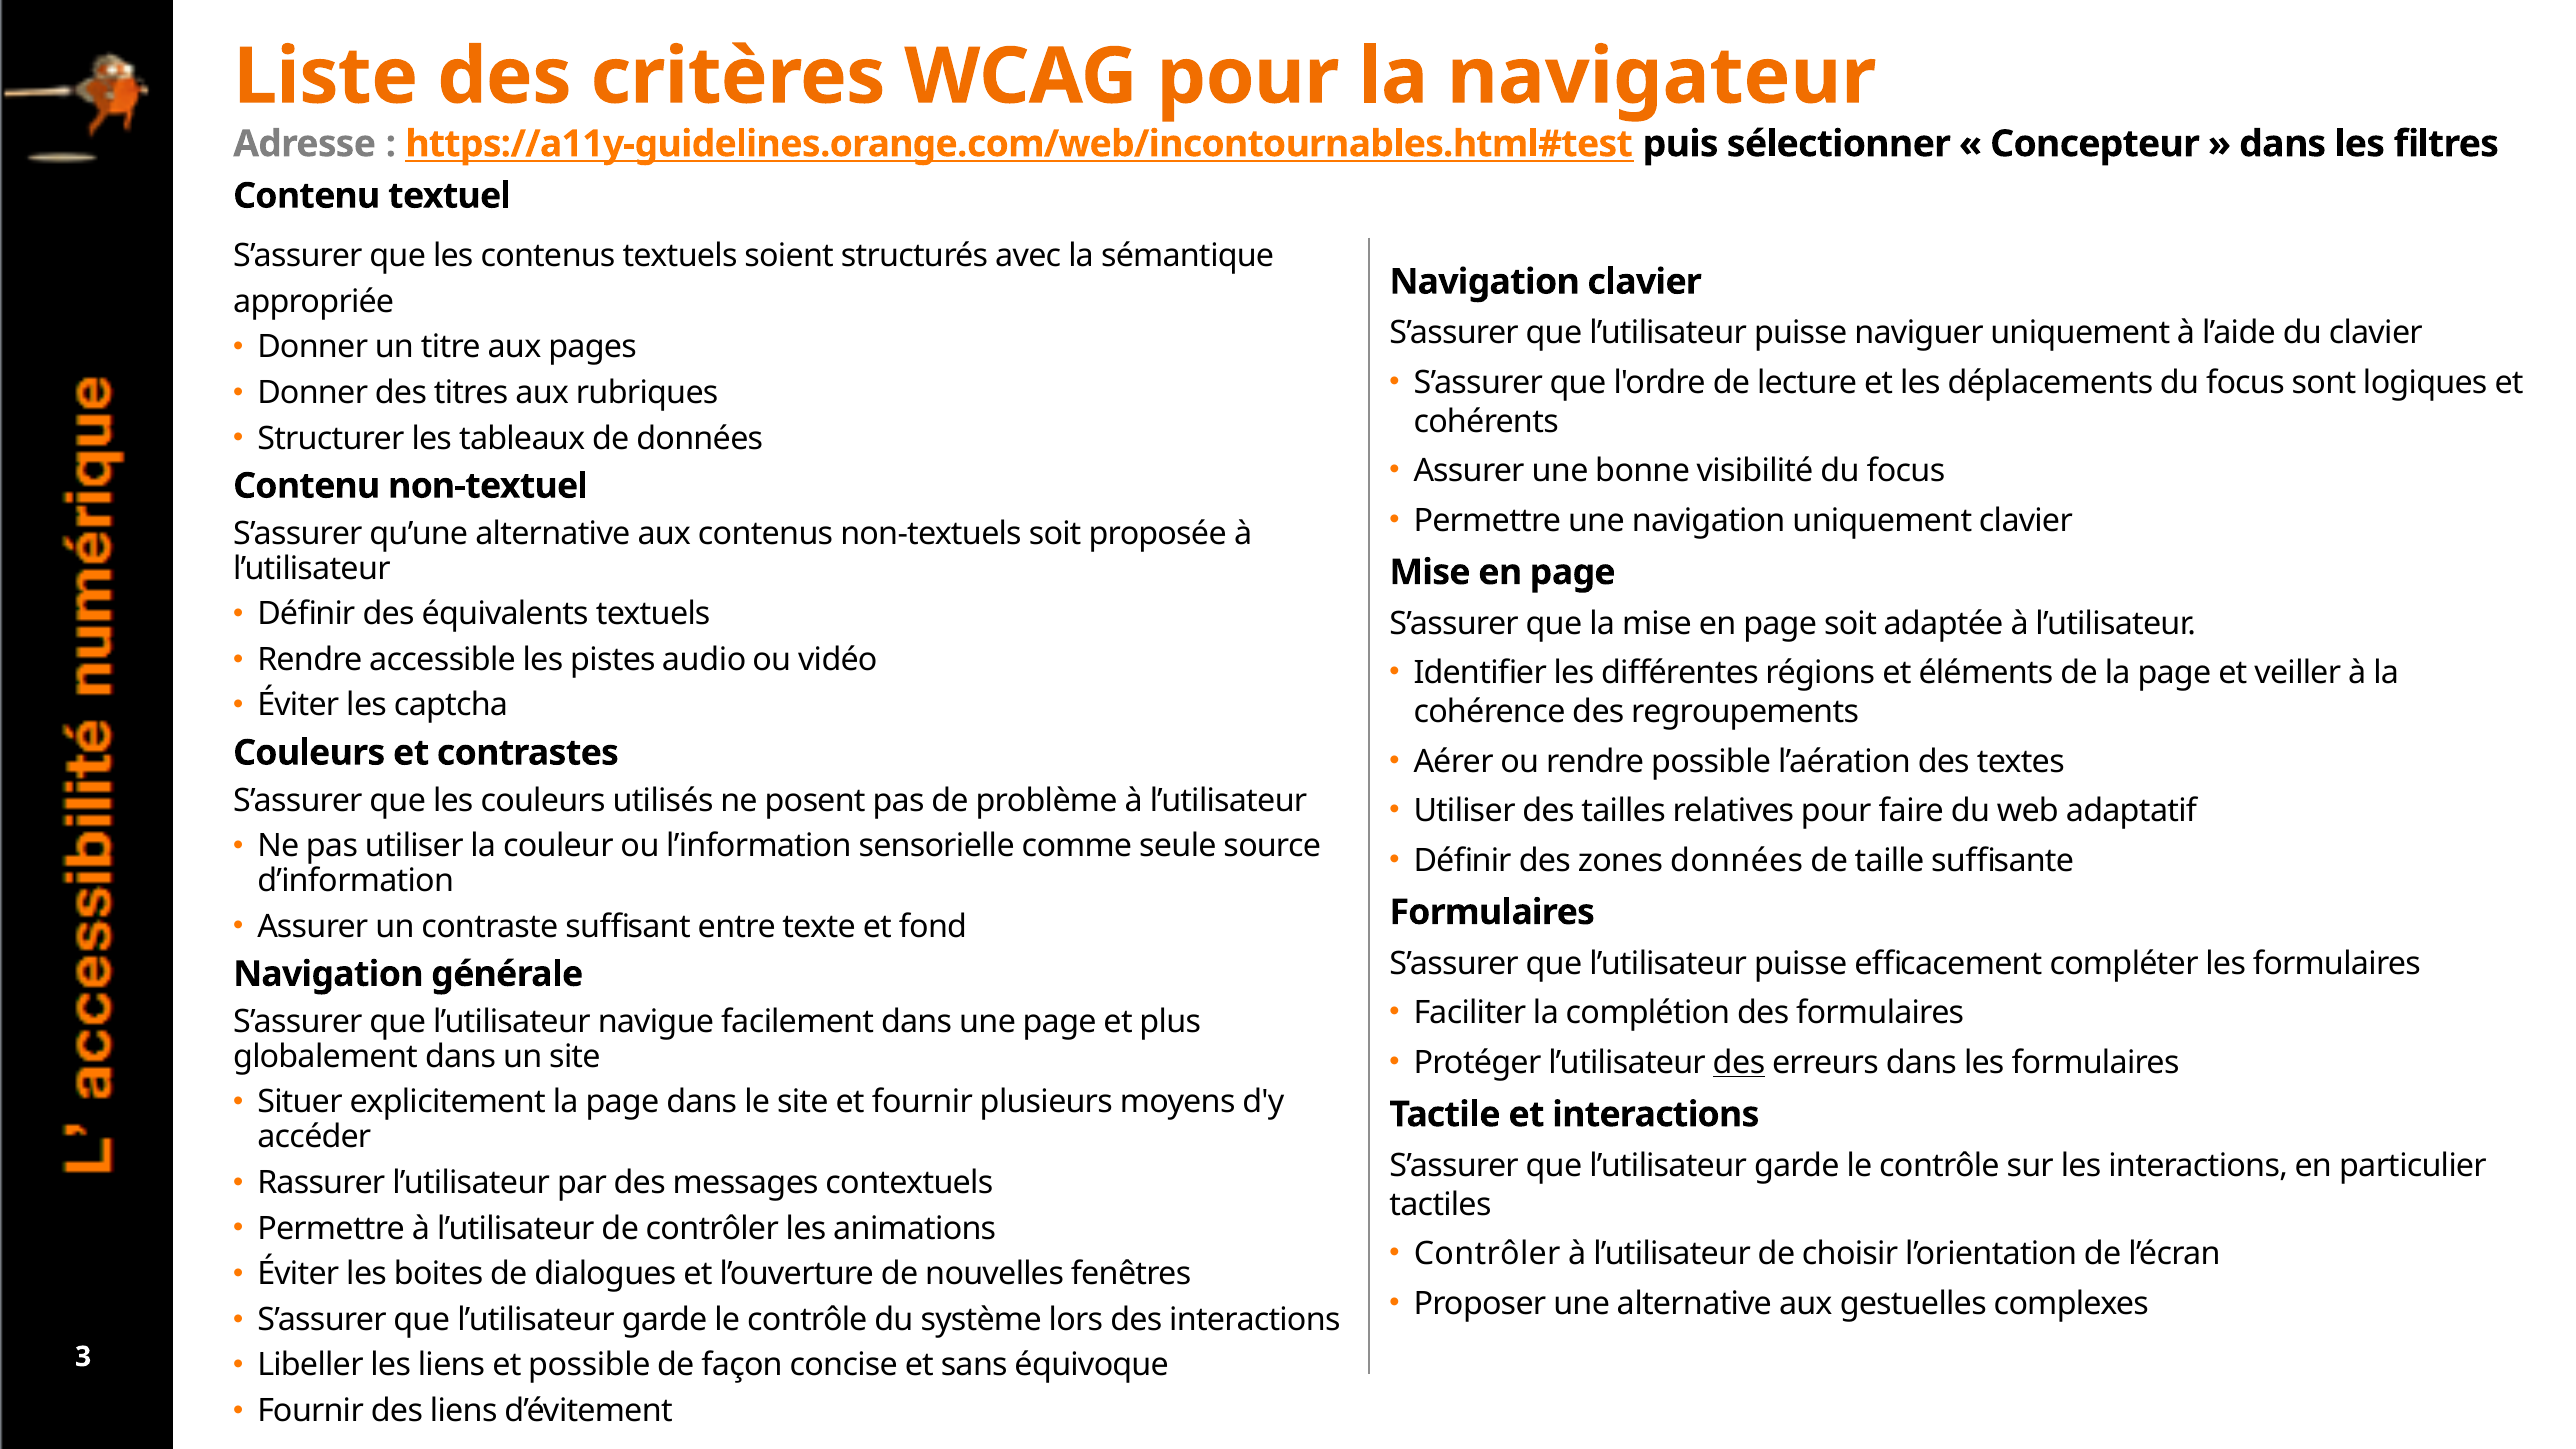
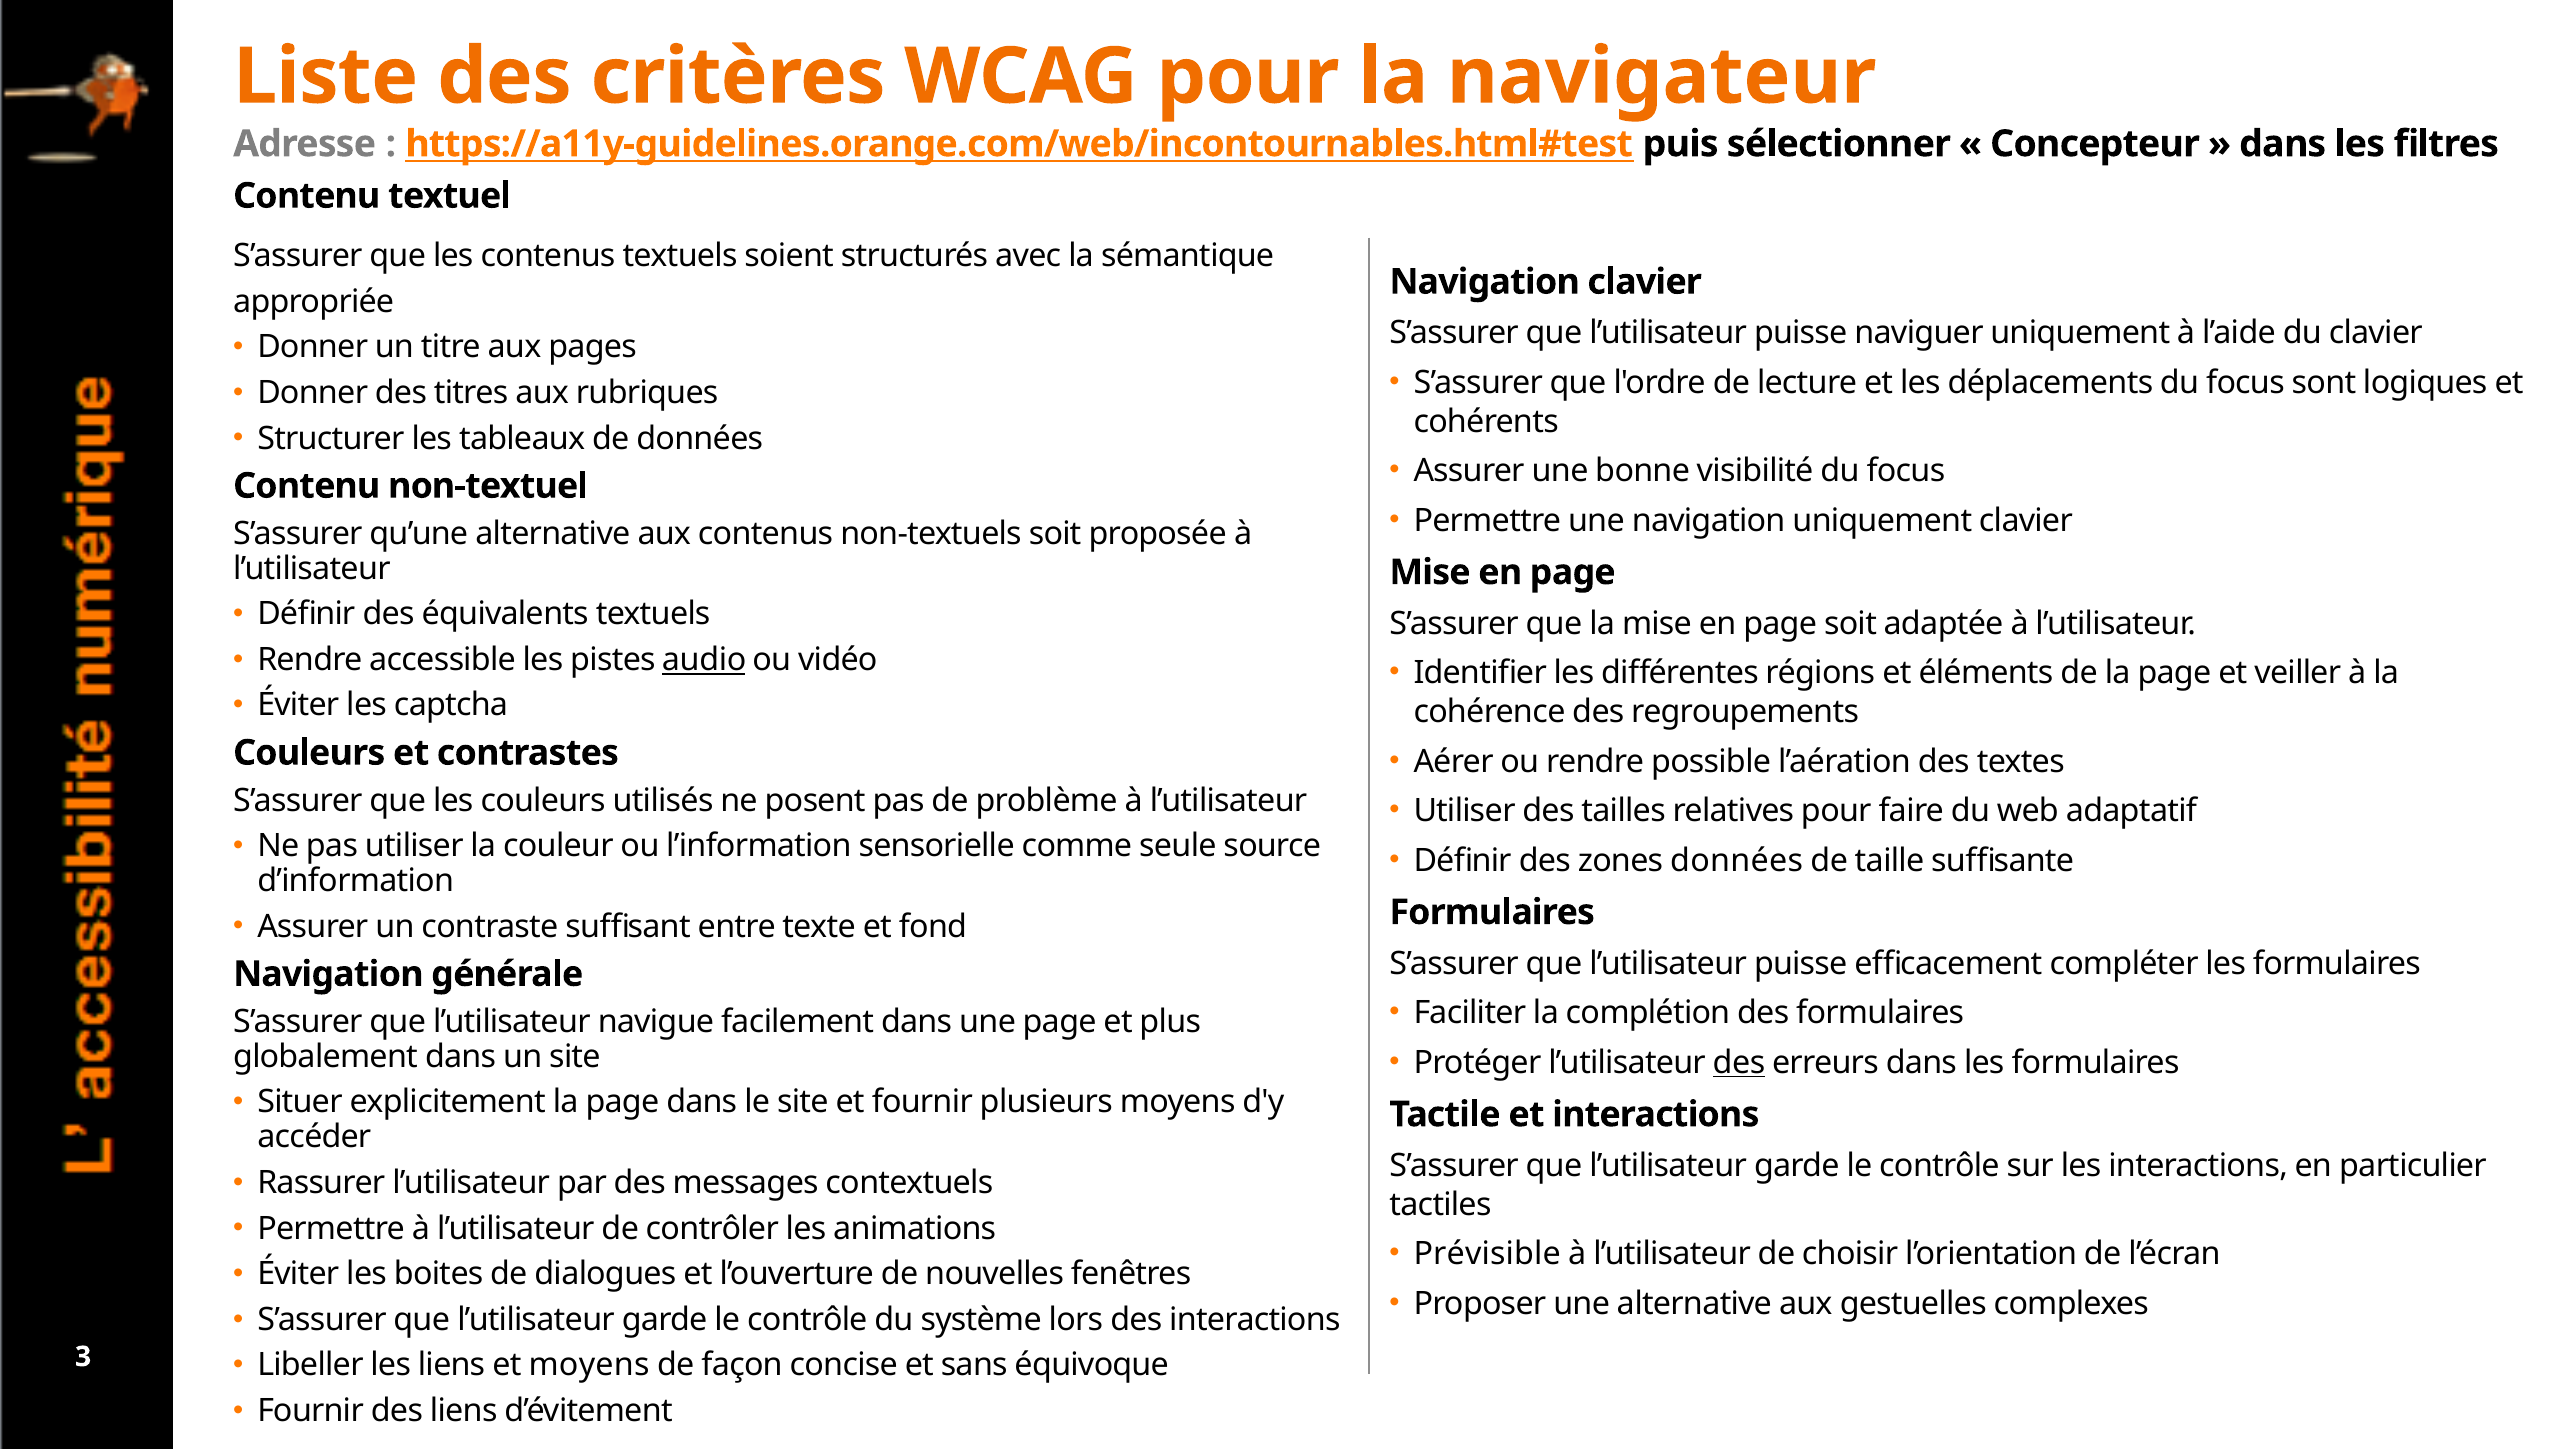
audio underline: none -> present
Contrôler at (1487, 1254): Contrôler -> Prévisible
et possible: possible -> moyens
